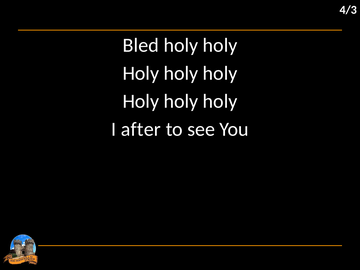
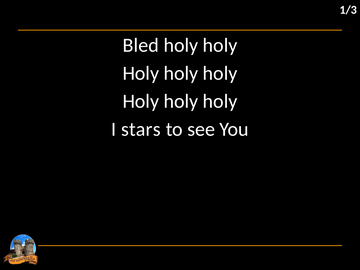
4/3: 4/3 -> 1/3
after: after -> stars
